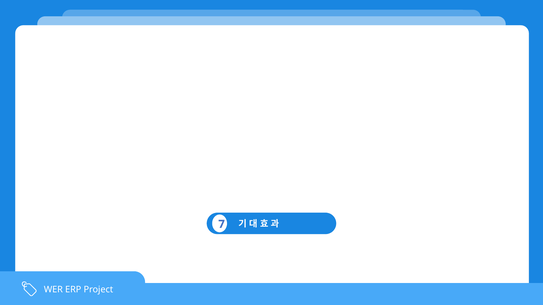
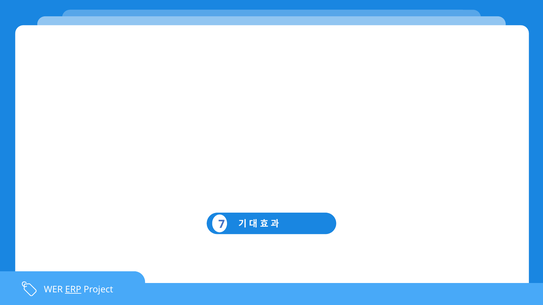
ERP underline: none -> present
